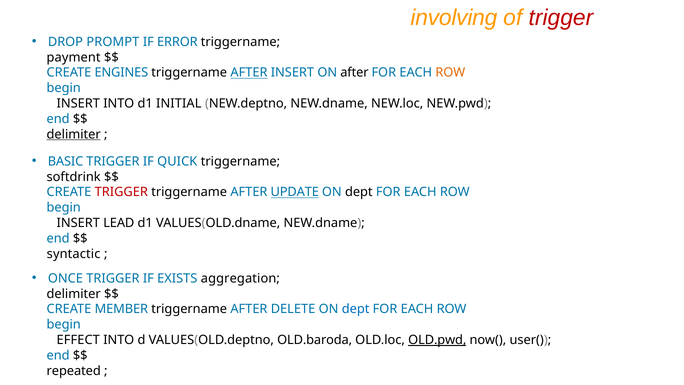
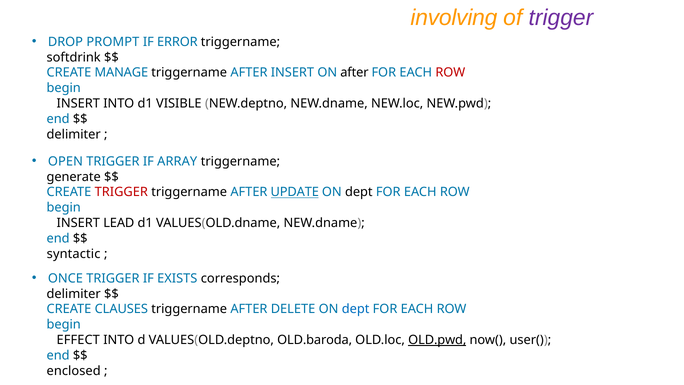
trigger at (561, 18) colour: red -> purple
payment: payment -> softdrink
ENGINES: ENGINES -> MANAGE
AFTER at (249, 73) underline: present -> none
ROW at (450, 73) colour: orange -> red
INITIAL: INITIAL -> VISIBLE
delimiter at (74, 134) underline: present -> none
BASIC: BASIC -> OPEN
QUICK: QUICK -> ARRAY
softdrink: softdrink -> generate
aggregation: aggregation -> corresponds
MEMBER: MEMBER -> CLAUSES
repeated: repeated -> enclosed
